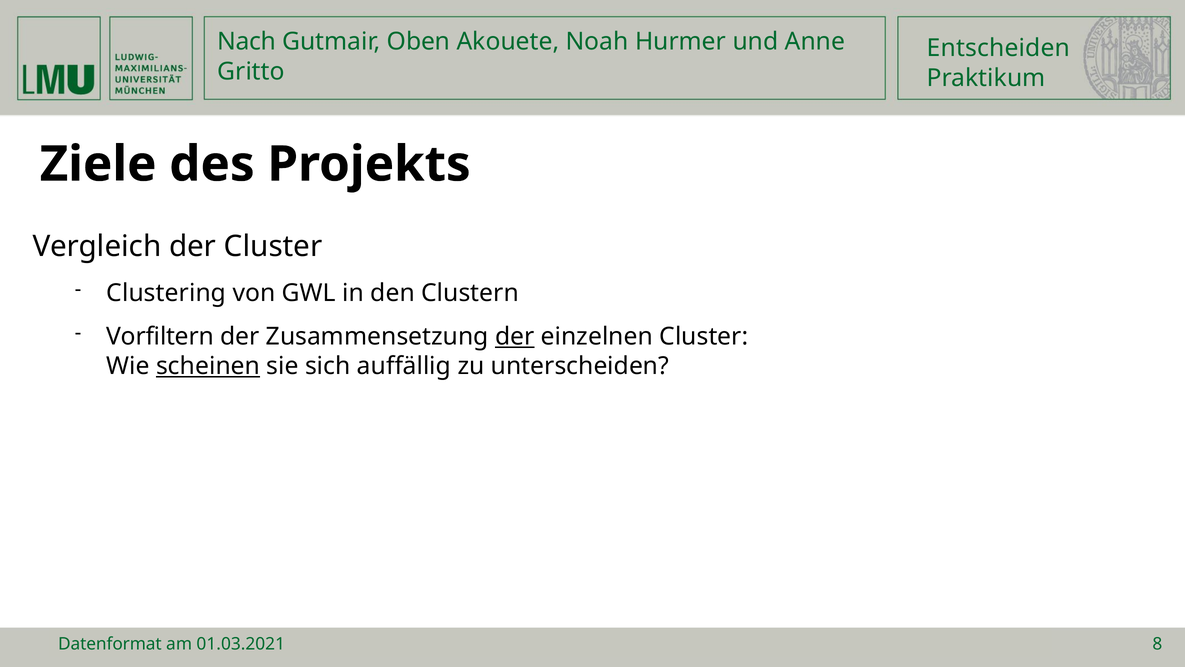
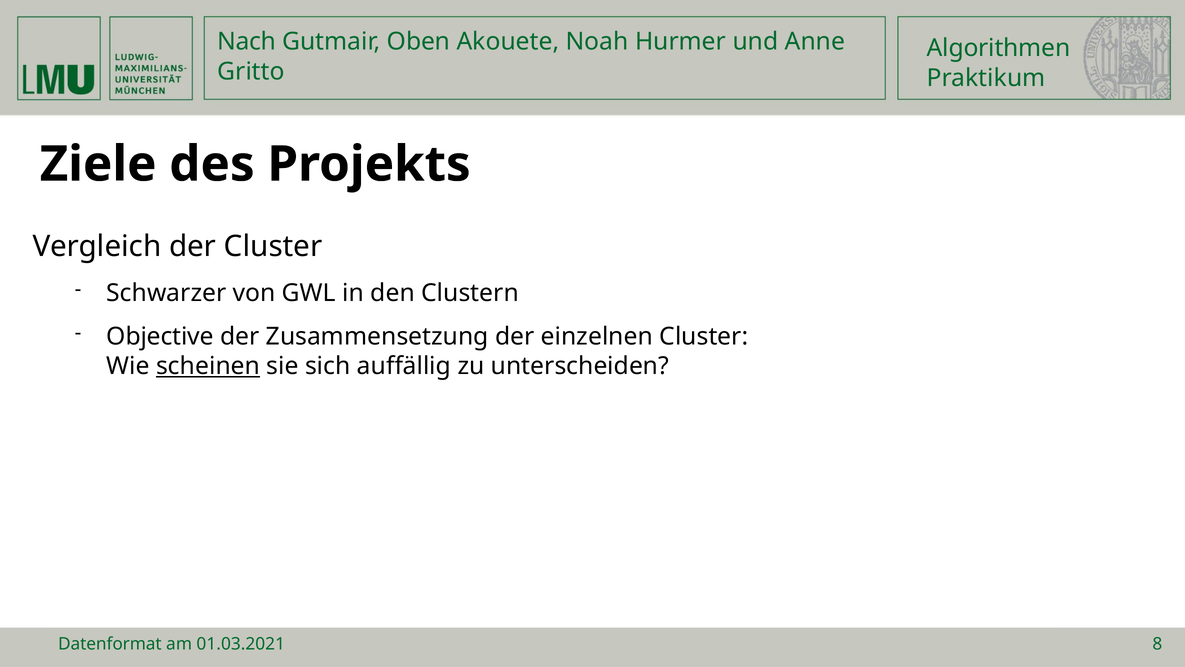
Entscheiden: Entscheiden -> Algorithmen
Clustering: Clustering -> Schwarzer
Vorfiltern: Vorfiltern -> Objective
der at (515, 336) underline: present -> none
